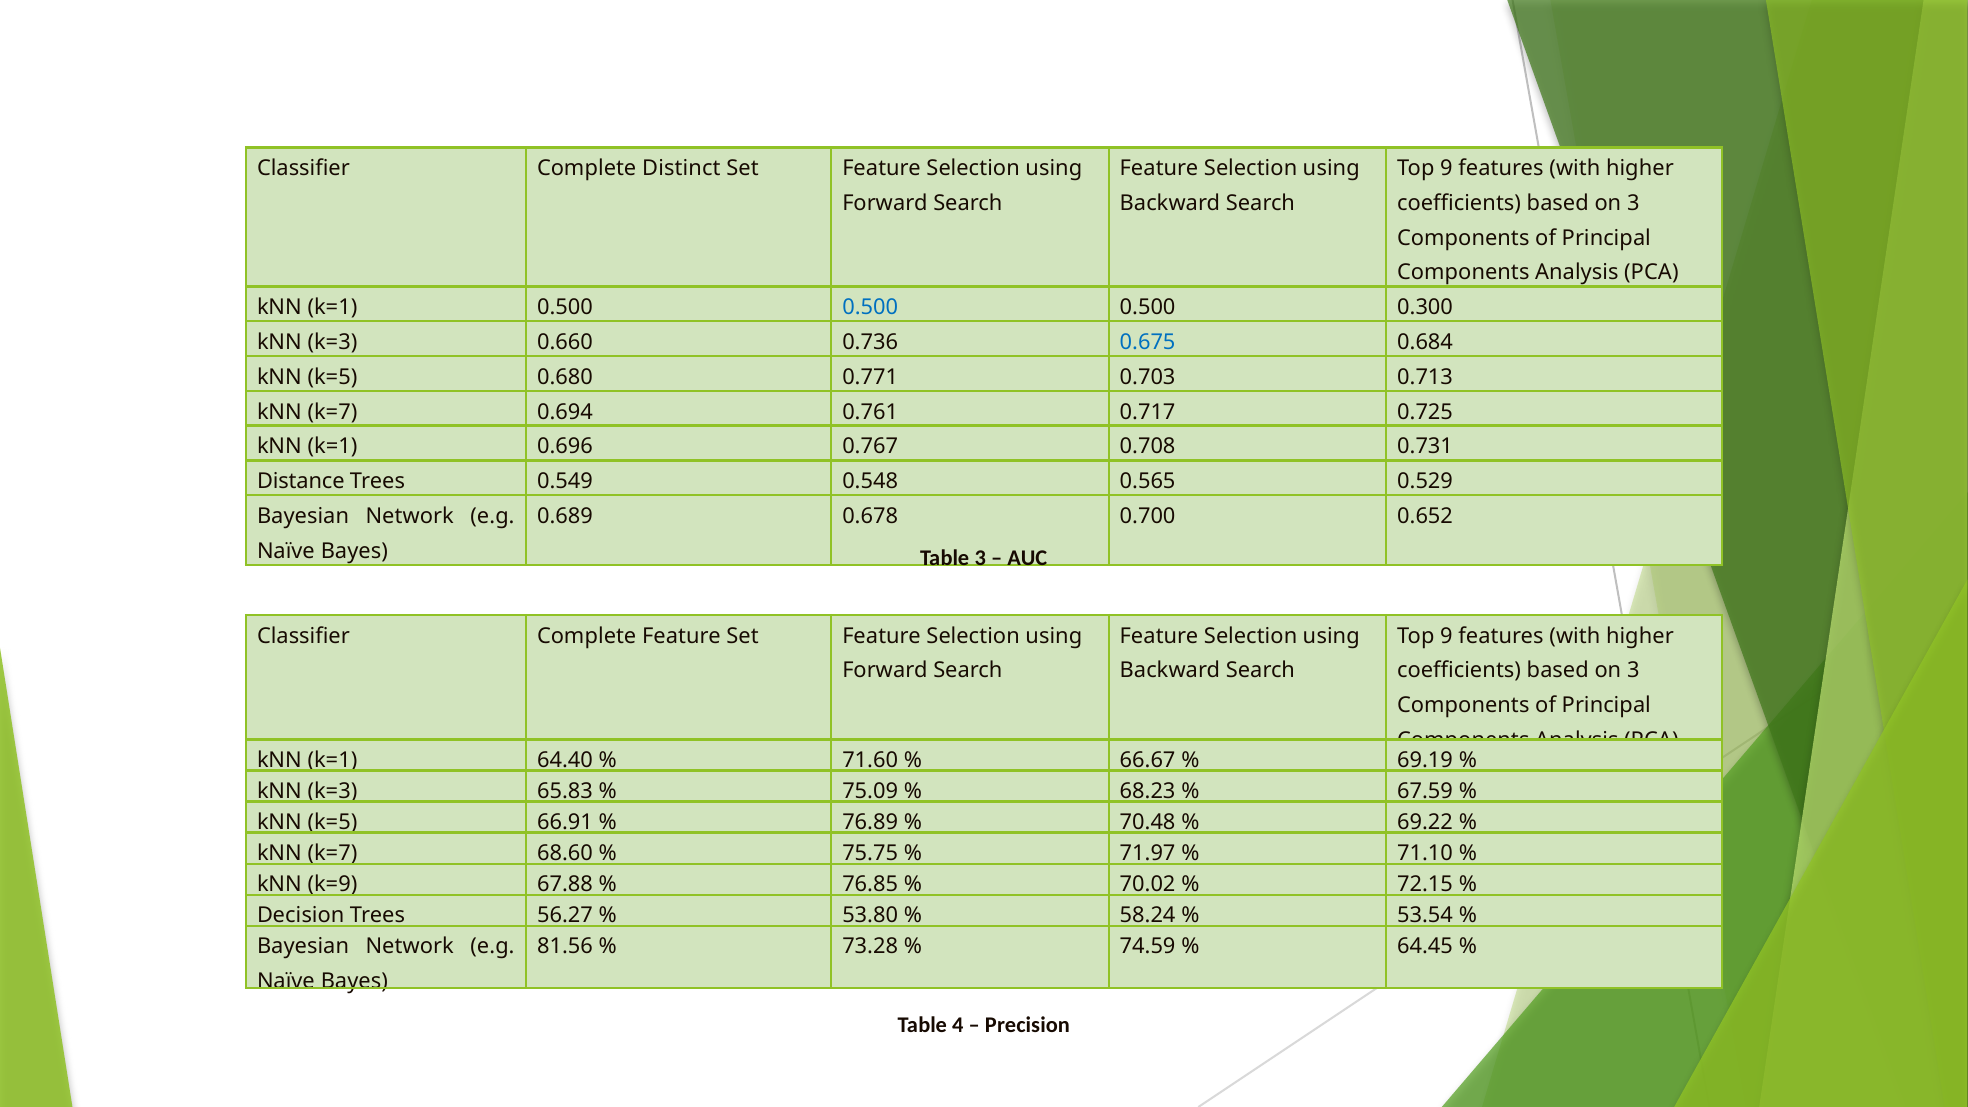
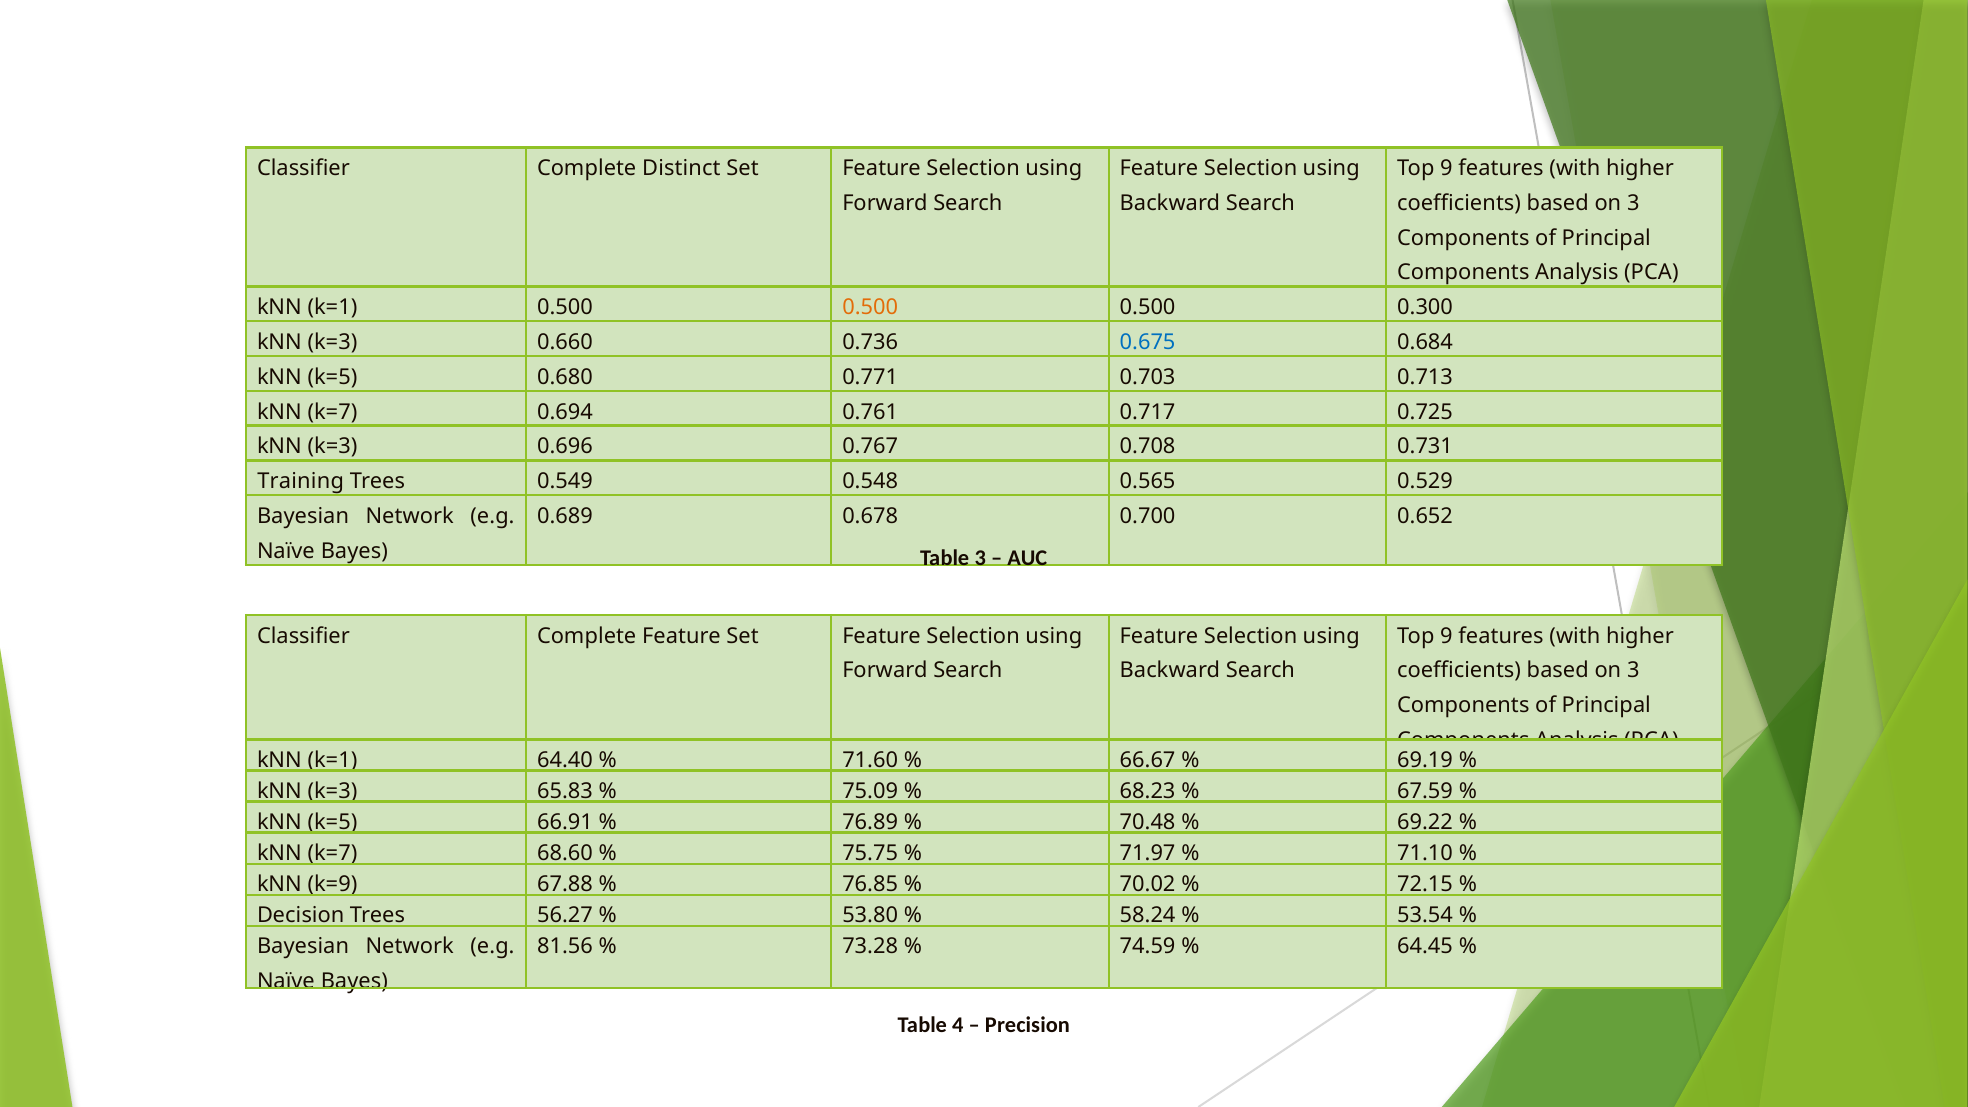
0.500 at (870, 307) colour: blue -> orange
k=1 at (333, 447): k=1 -> k=3
Distance: Distance -> Training
